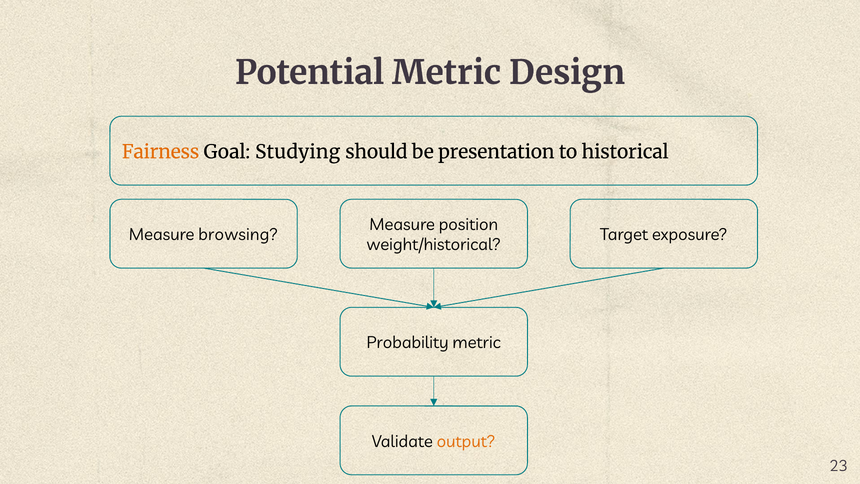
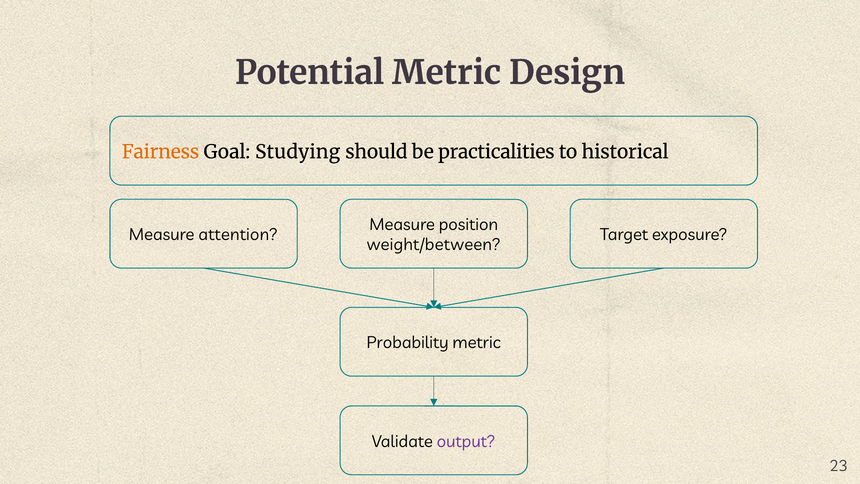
presentation: presentation -> practicalities
browsing: browsing -> attention
weight/historical: weight/historical -> weight/between
output colour: orange -> purple
